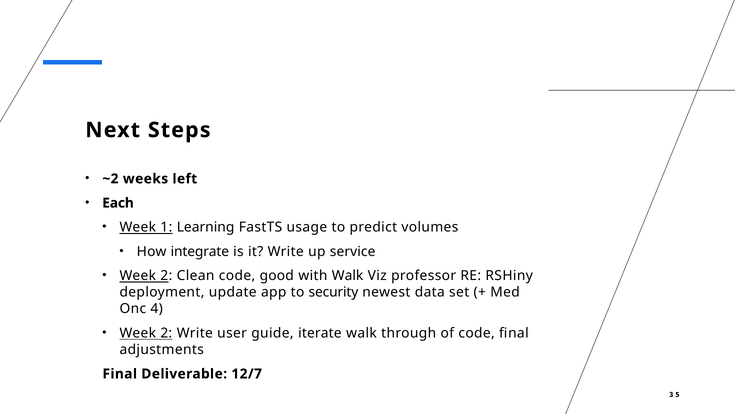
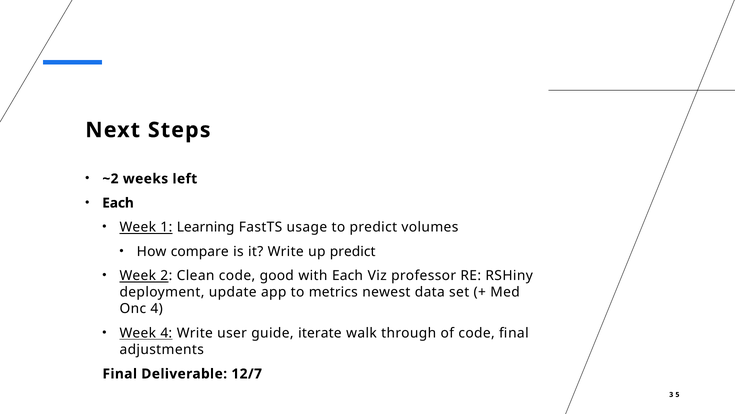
integrate: integrate -> compare
up service: service -> predict
with Walk: Walk -> Each
security: security -> metrics
2 at (166, 333): 2 -> 4
